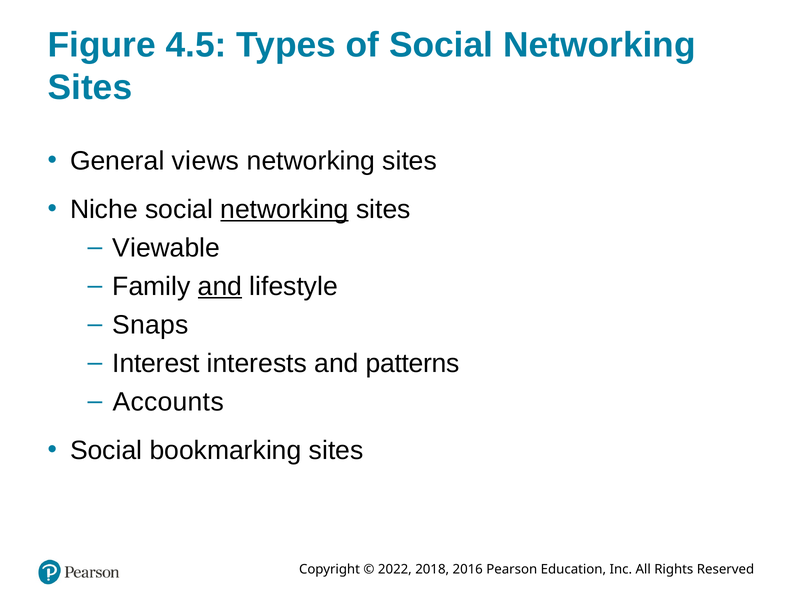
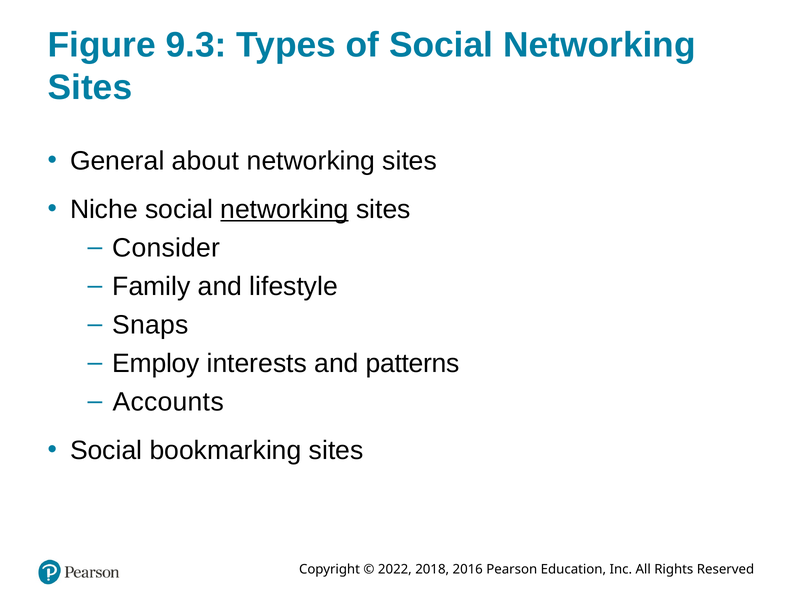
4.5: 4.5 -> 9.3
views: views -> about
Viewable: Viewable -> Consider
and at (220, 286) underline: present -> none
Interest: Interest -> Employ
